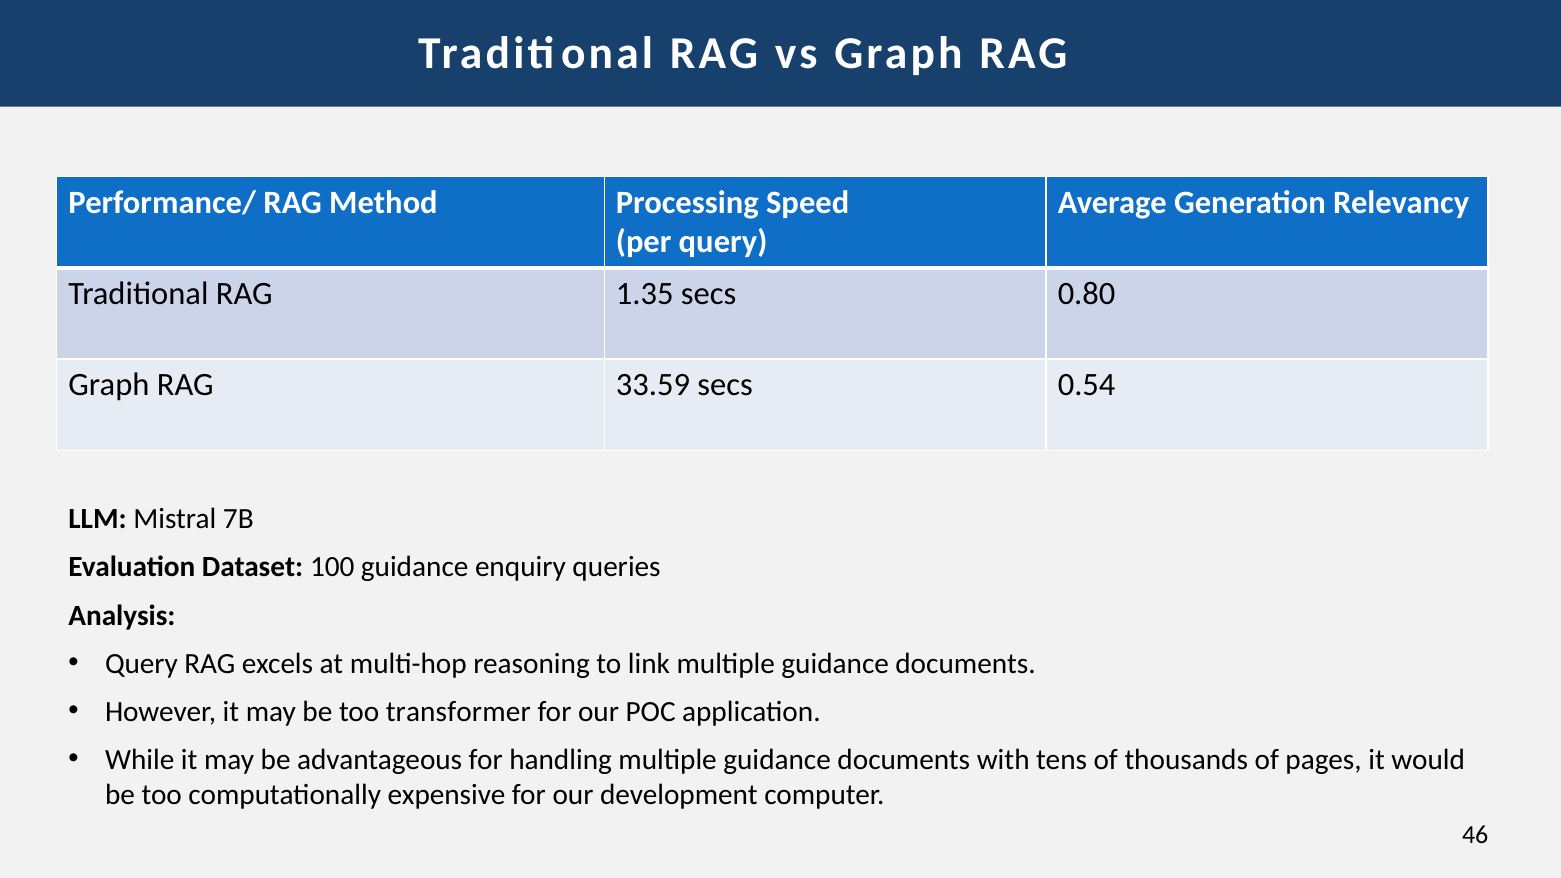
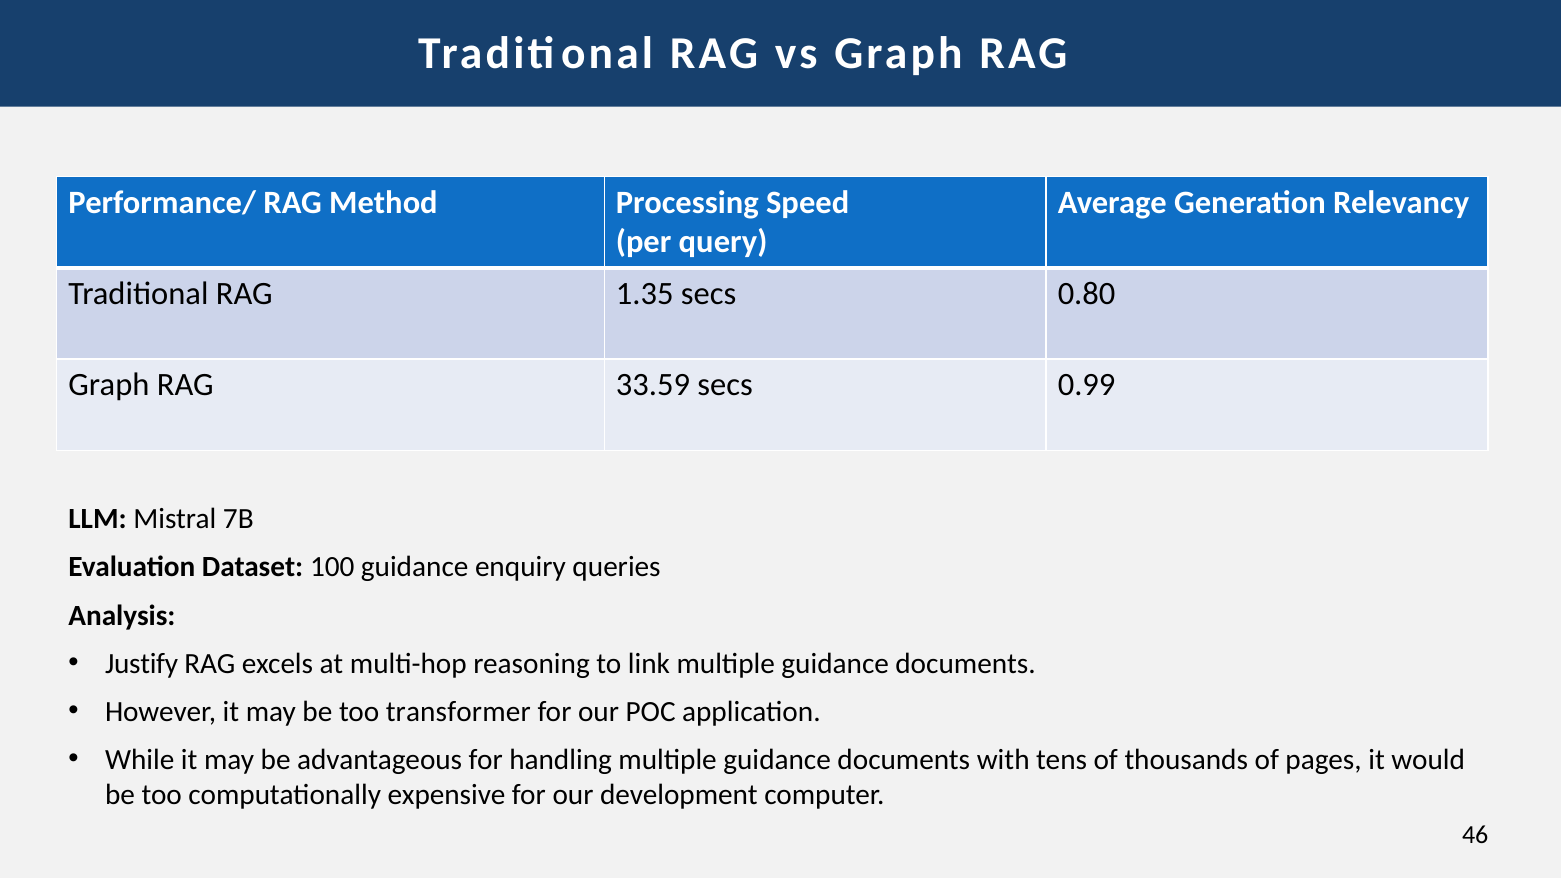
0.54: 0.54 -> 0.99
Query at (141, 664): Query -> Justify
